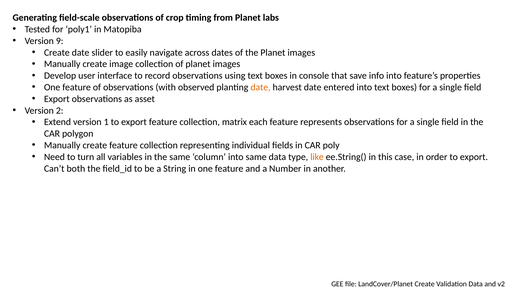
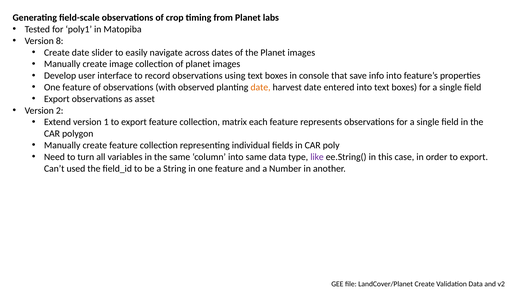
9: 9 -> 8
like colour: orange -> purple
both: both -> used
